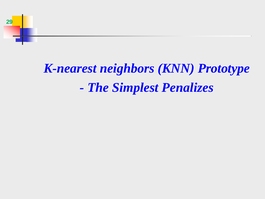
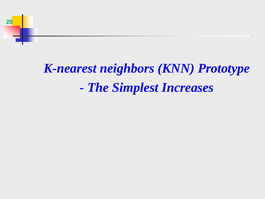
Penalizes: Penalizes -> Increases
